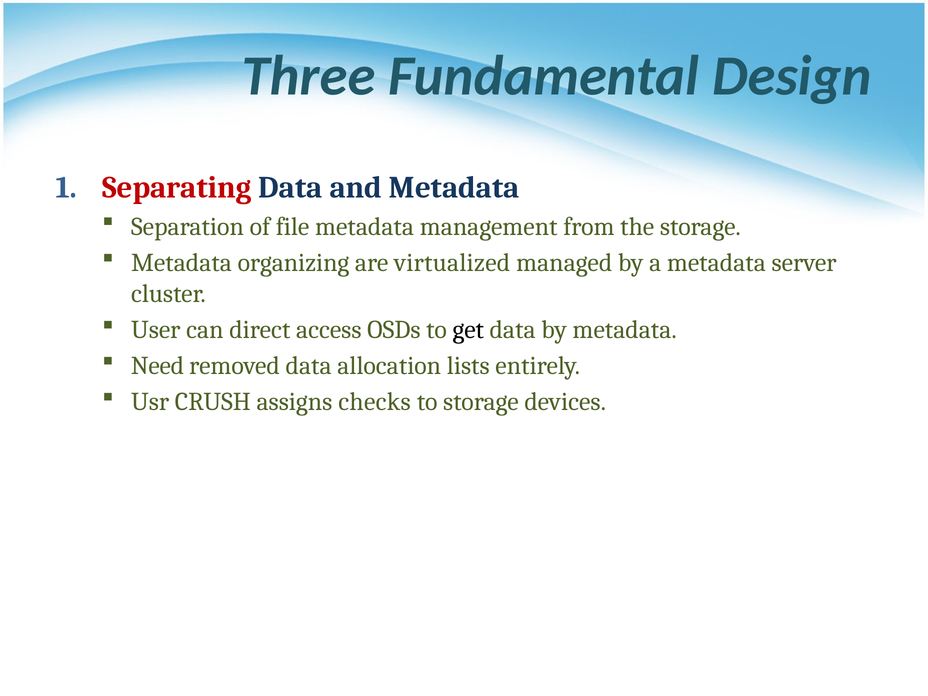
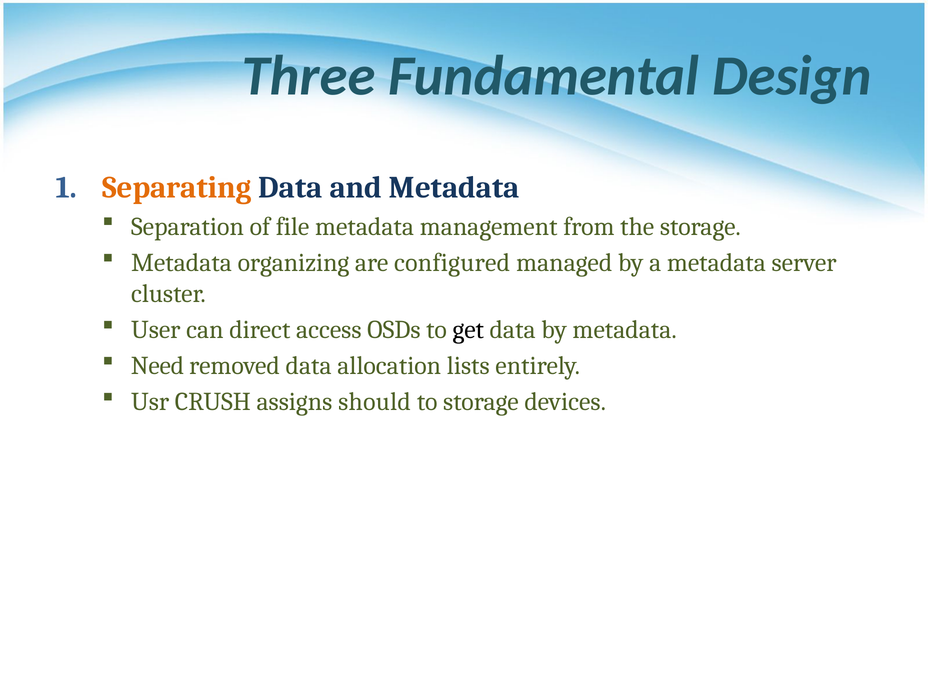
Separating colour: red -> orange
virtualized: virtualized -> configured
checks: checks -> should
